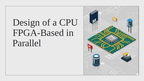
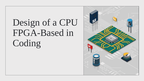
Parallel: Parallel -> Coding
